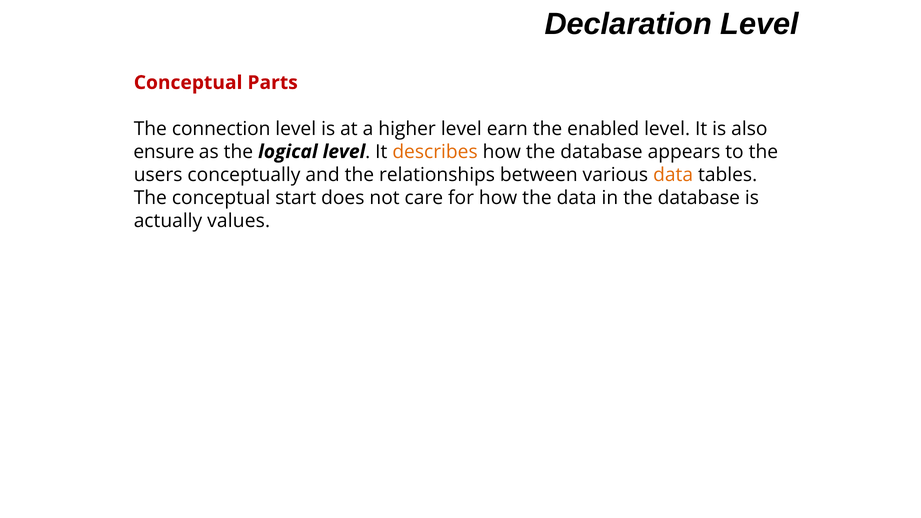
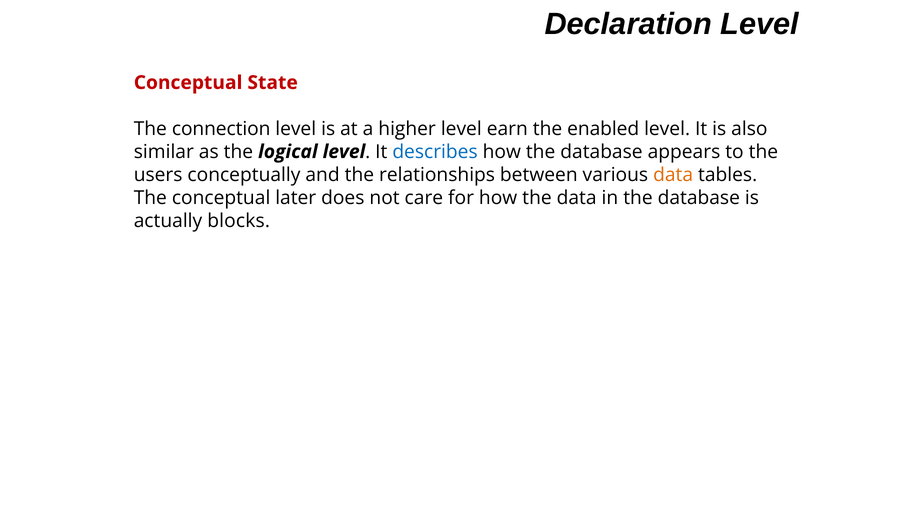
Parts: Parts -> State
ensure: ensure -> similar
describes colour: orange -> blue
start: start -> later
values: values -> blocks
